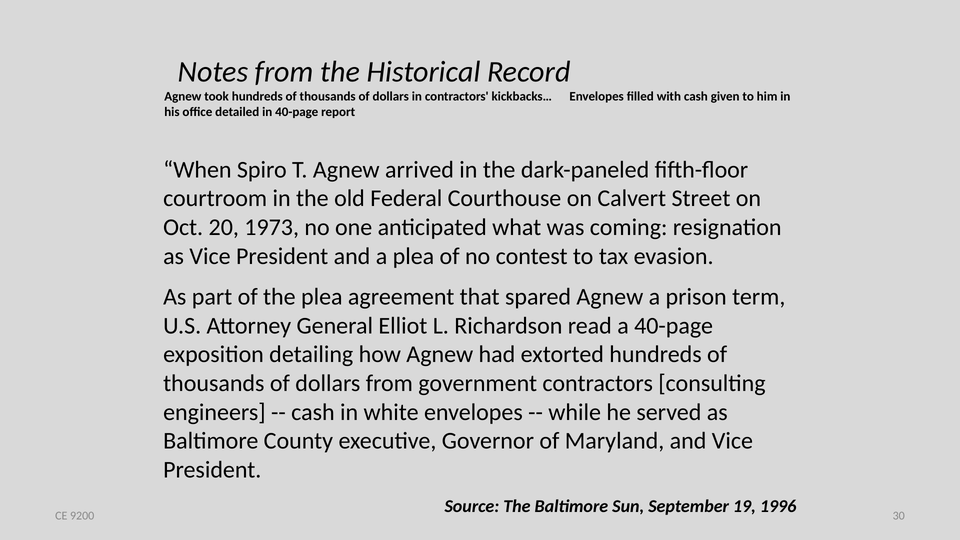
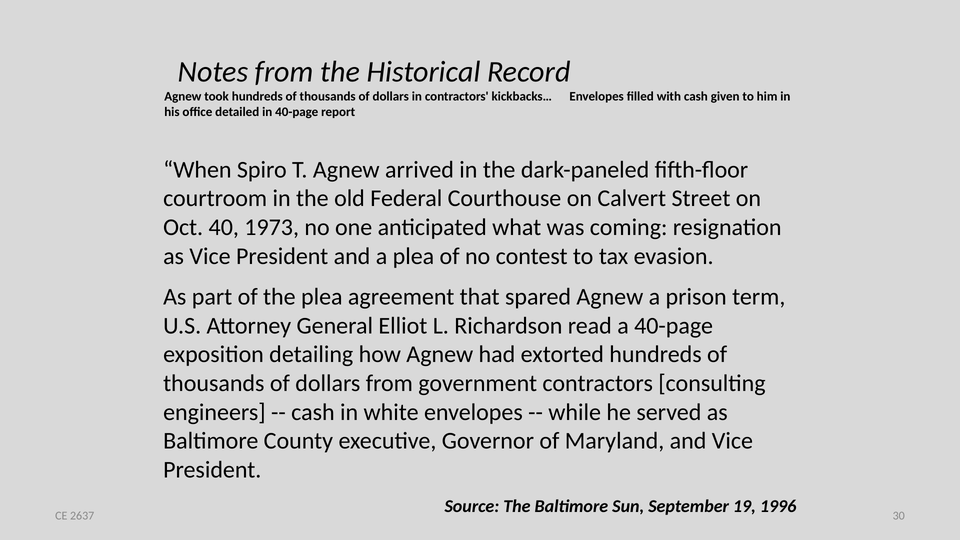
20: 20 -> 40
9200: 9200 -> 2637
